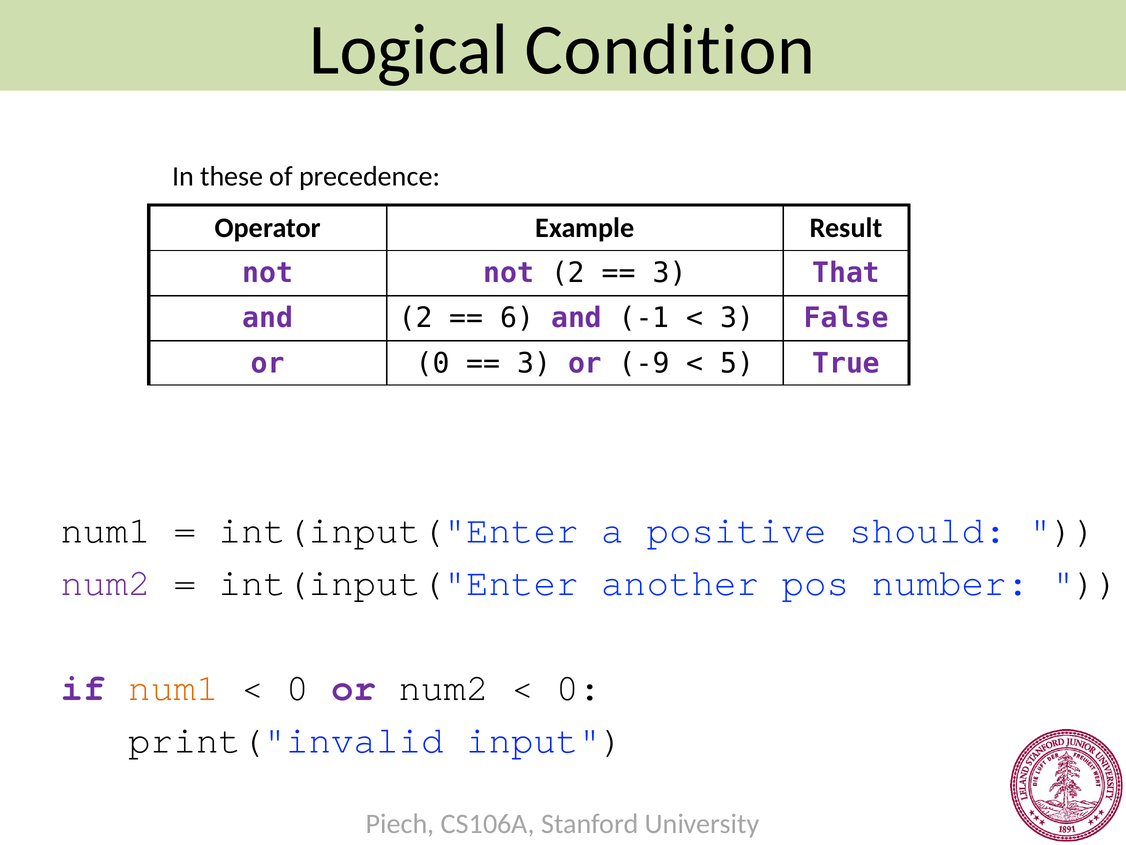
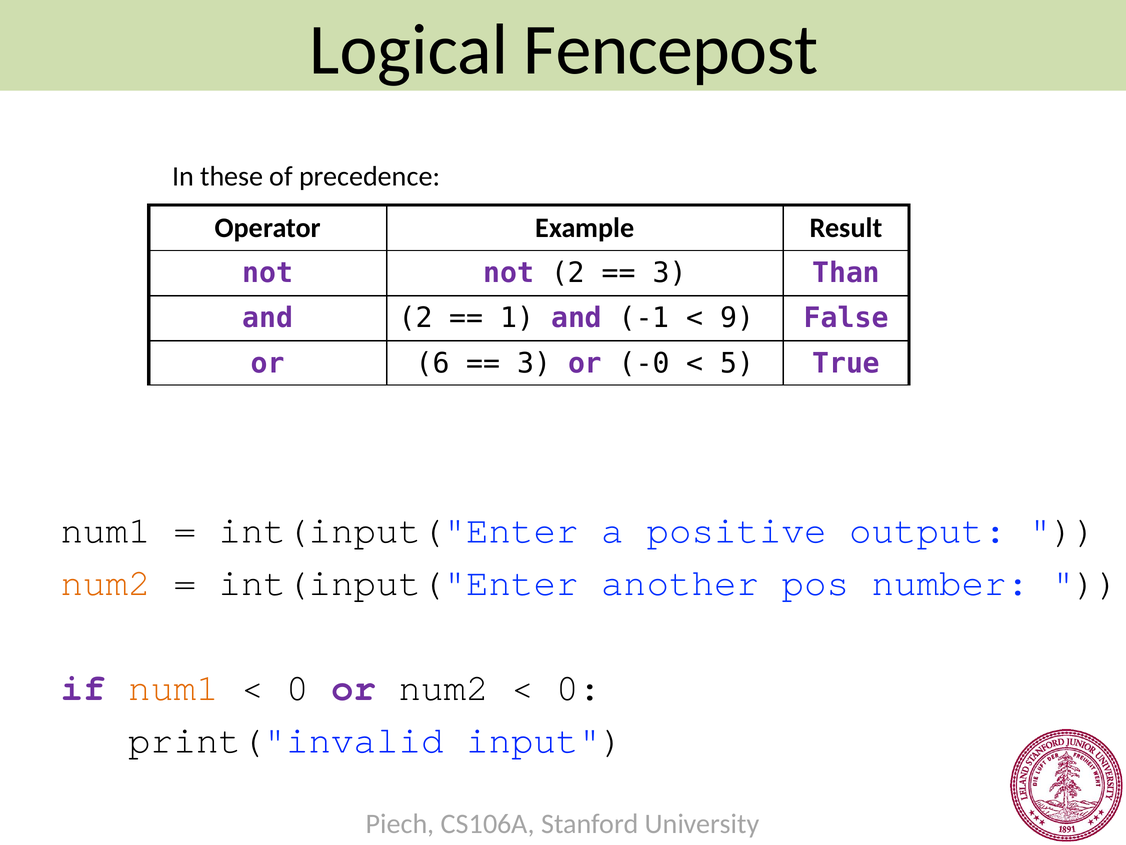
Condition: Condition -> Fencepost
That: That -> Than
6: 6 -> 1
3 at (737, 318): 3 -> 9
or 0: 0 -> 6
-9: -9 -> -0
should: should -> output
num2 at (106, 582) colour: purple -> orange
